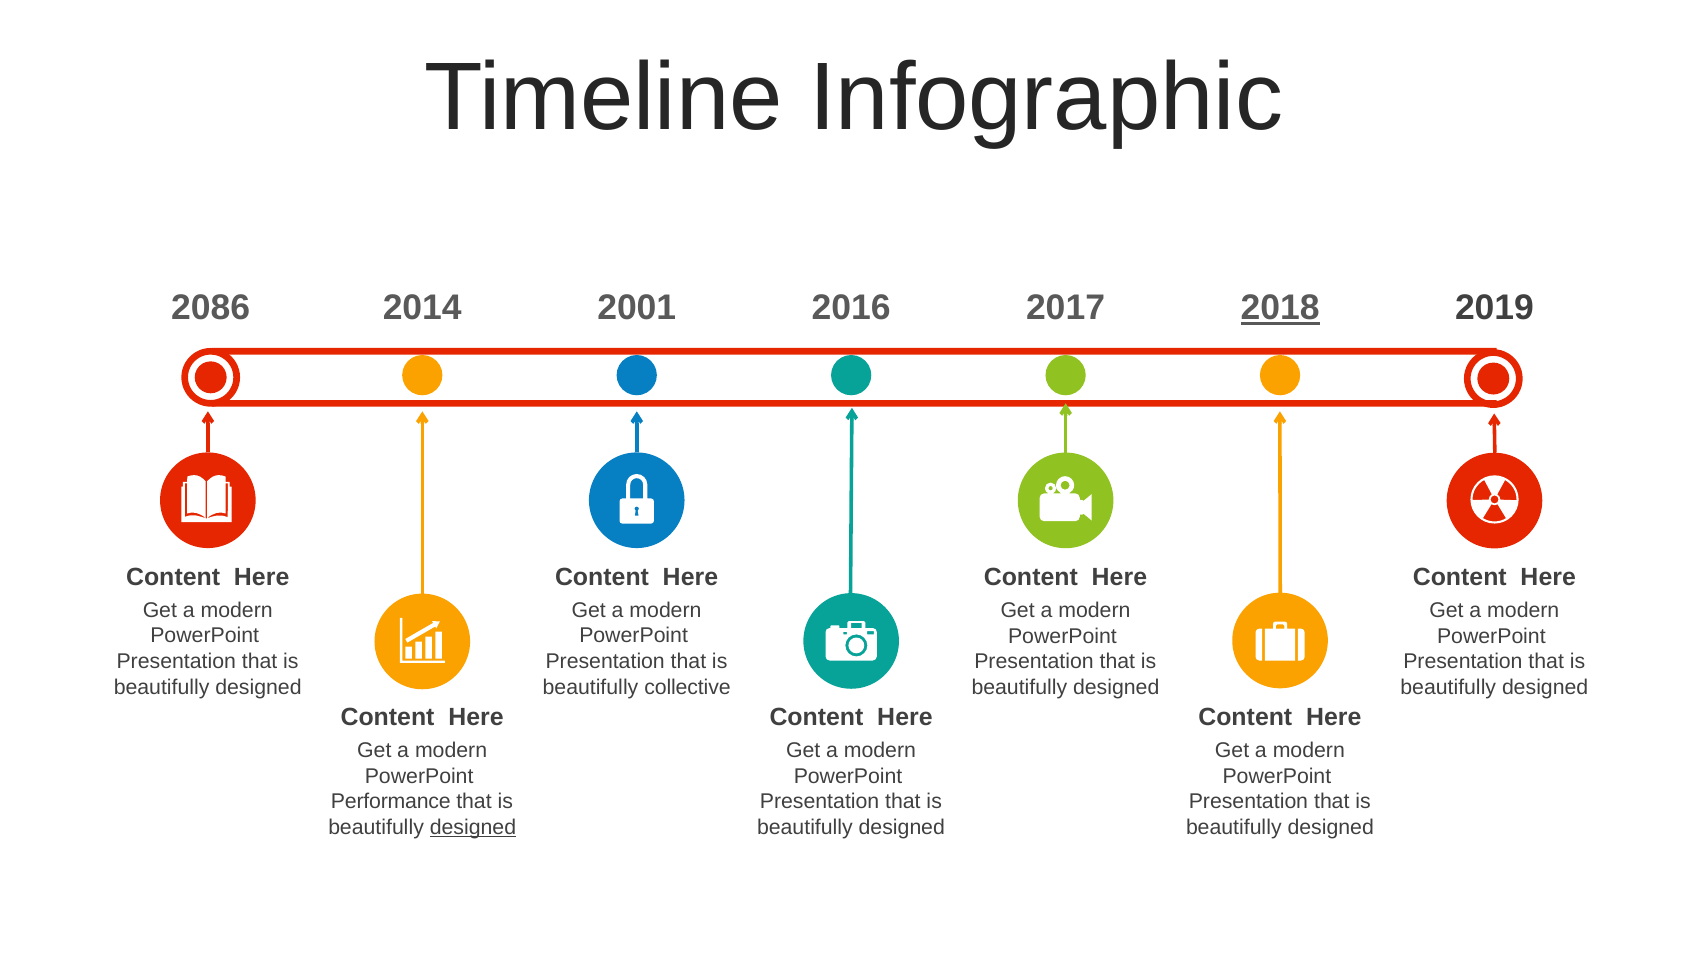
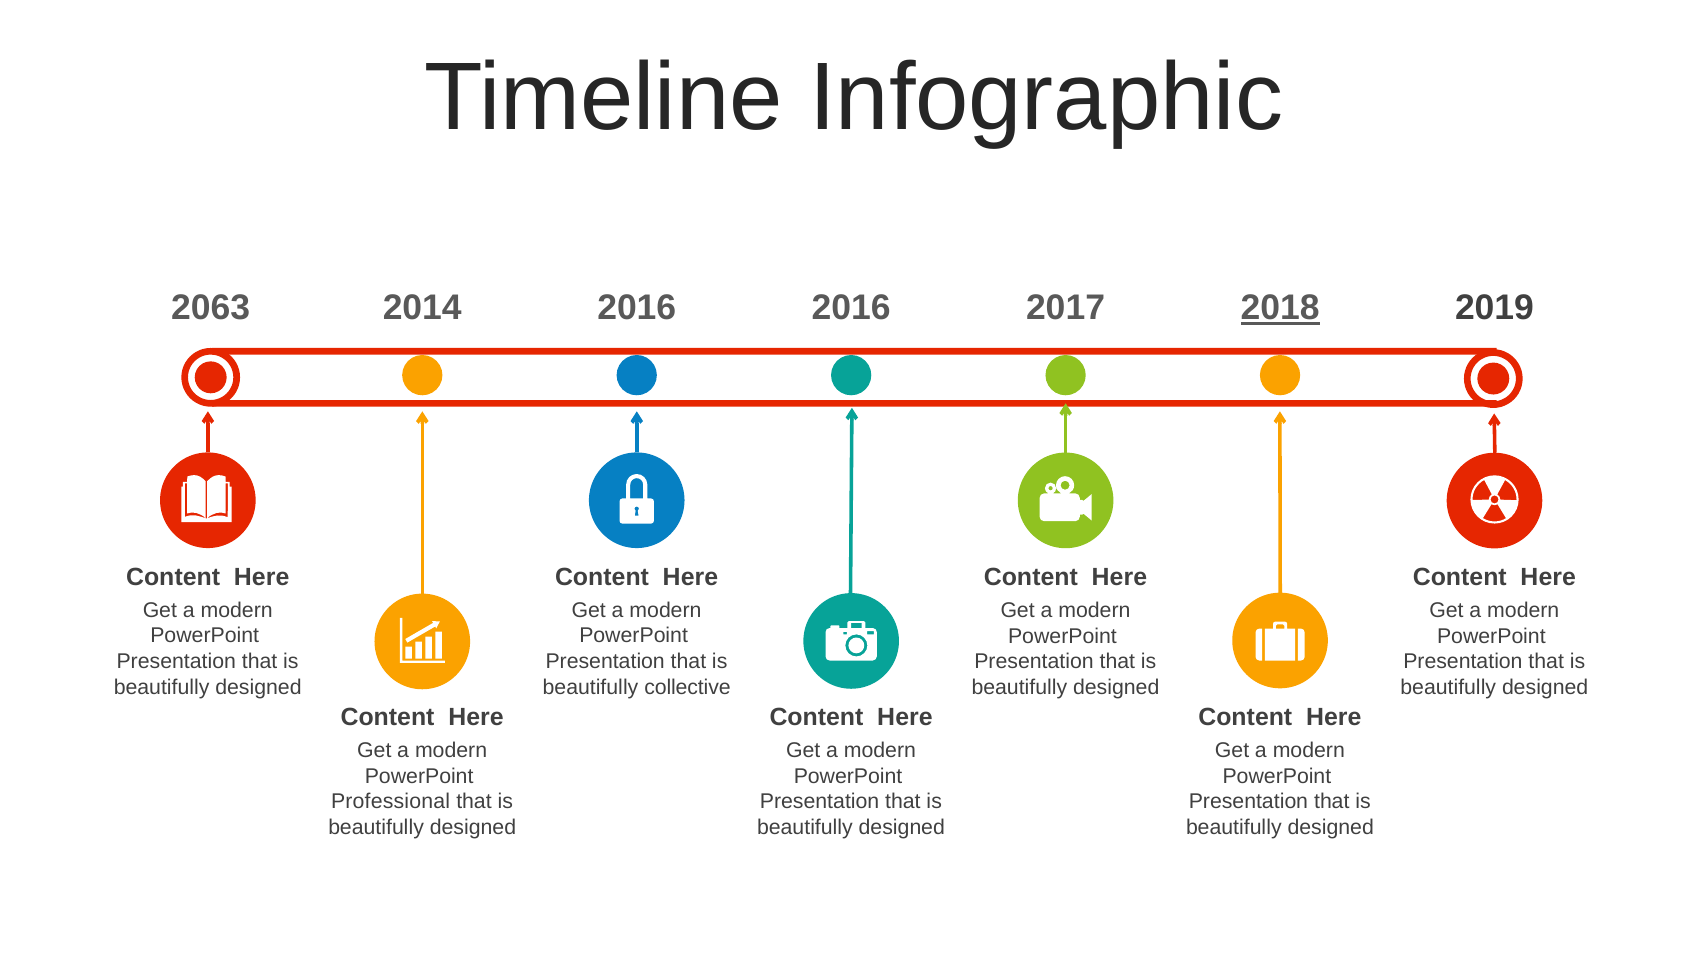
2086: 2086 -> 2063
2001 at (637, 308): 2001 -> 2016
Performance: Performance -> Professional
designed at (473, 827) underline: present -> none
